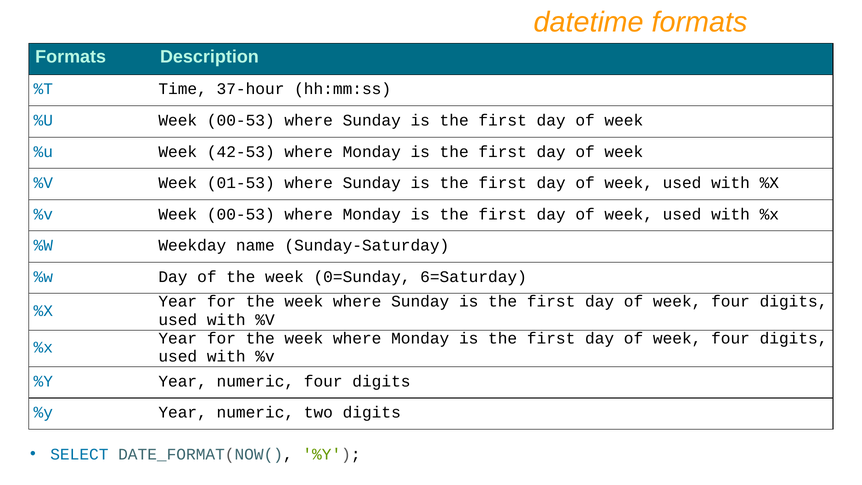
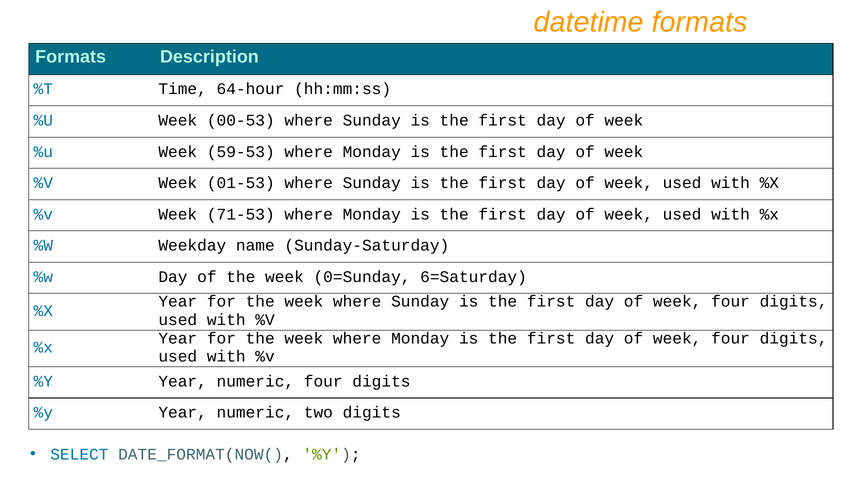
37-hour: 37-hour -> 64-hour
42-53: 42-53 -> 59-53
%v Week 00-53: 00-53 -> 71-53
